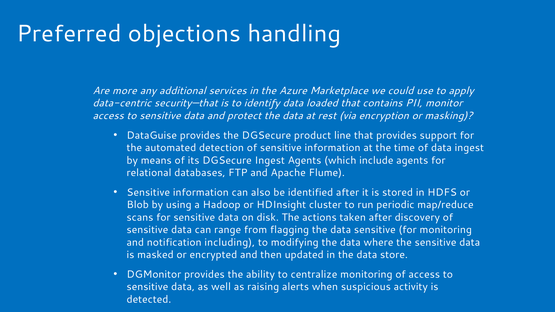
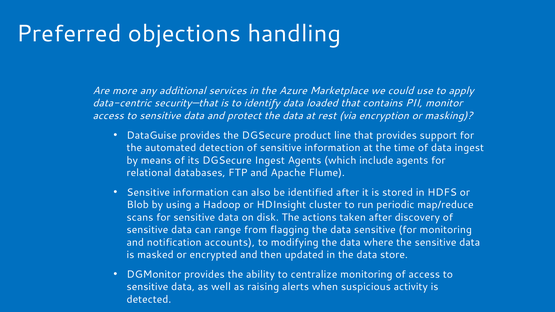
including: including -> accounts
